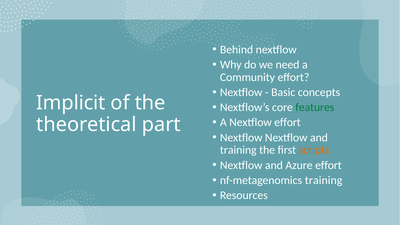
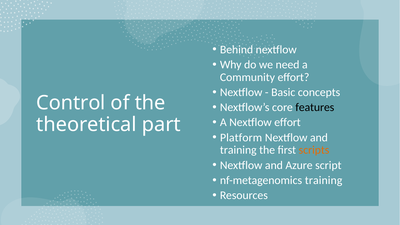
Implicit: Implicit -> Control
features colour: green -> black
Nextflow at (241, 138): Nextflow -> Platform
Azure effort: effort -> script
